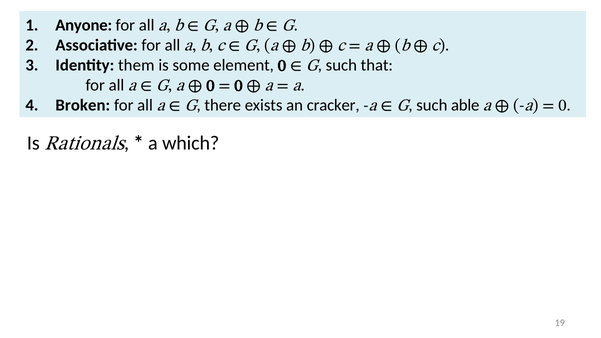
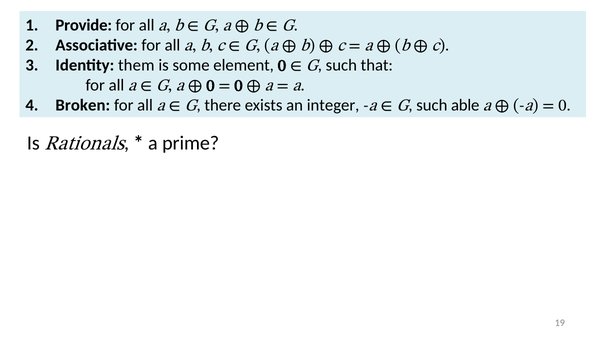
Anyone: Anyone -> Provide
cracker: cracker -> integer
which: which -> prime
